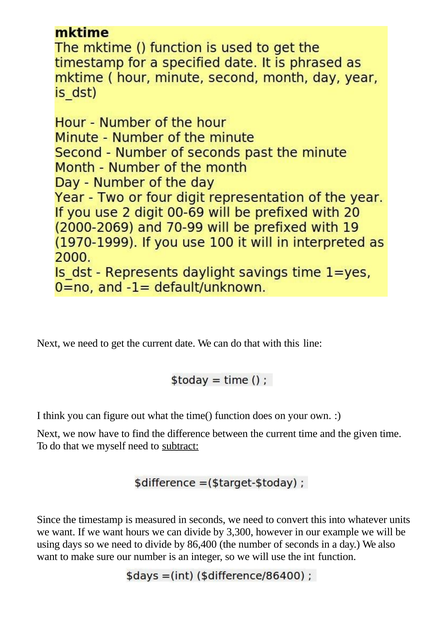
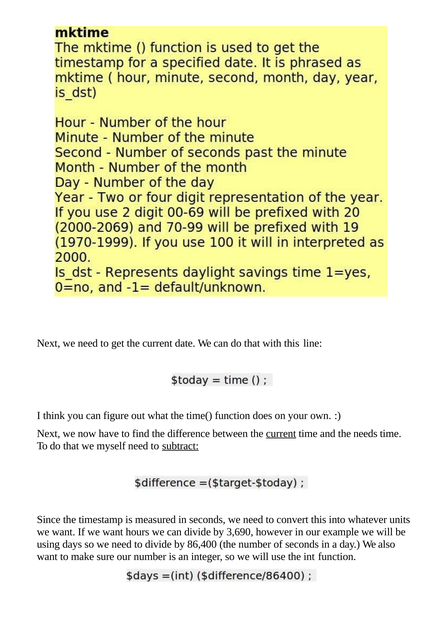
current at (281, 434) underline: none -> present
given: given -> needs
3,300: 3,300 -> 3,690
